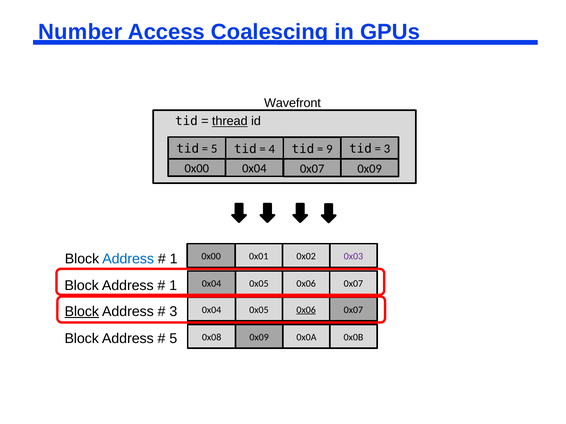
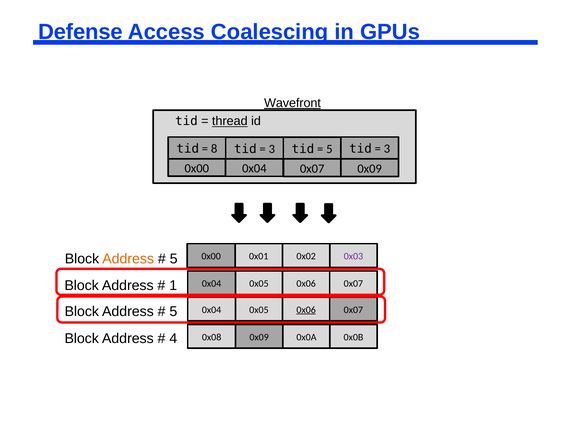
Number: Number -> Defense
Wavefront underline: none -> present
5 at (214, 149): 5 -> 8
4 at (272, 149): 4 -> 3
9 at (329, 149): 9 -> 5
Address at (128, 259) colour: blue -> orange
1 at (174, 259): 1 -> 5
Block at (82, 312) underline: present -> none
3 at (173, 312): 3 -> 5
5 at (173, 339): 5 -> 4
